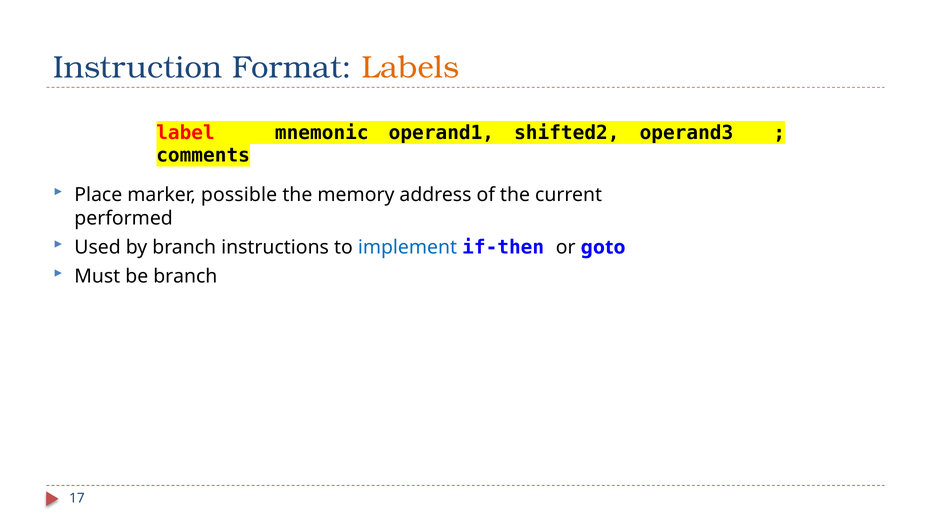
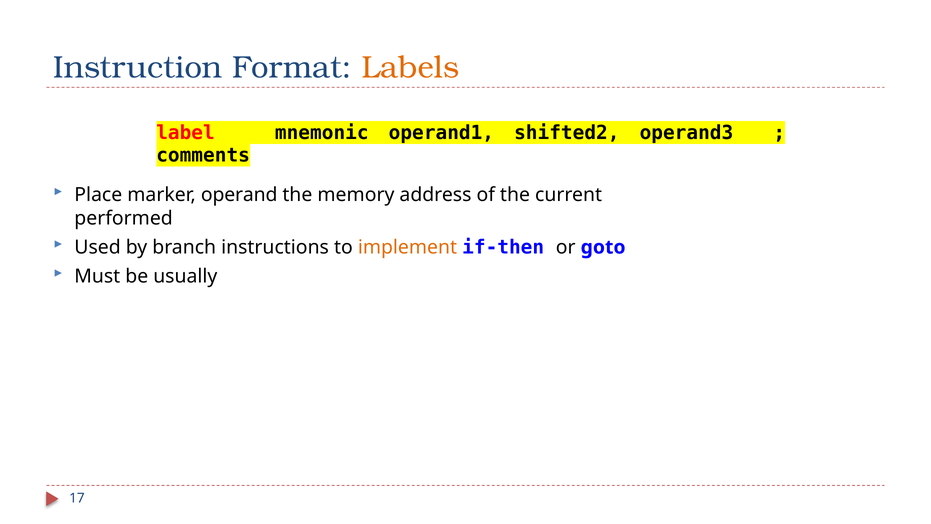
possible: possible -> operand
implement colour: blue -> orange
be branch: branch -> usually
